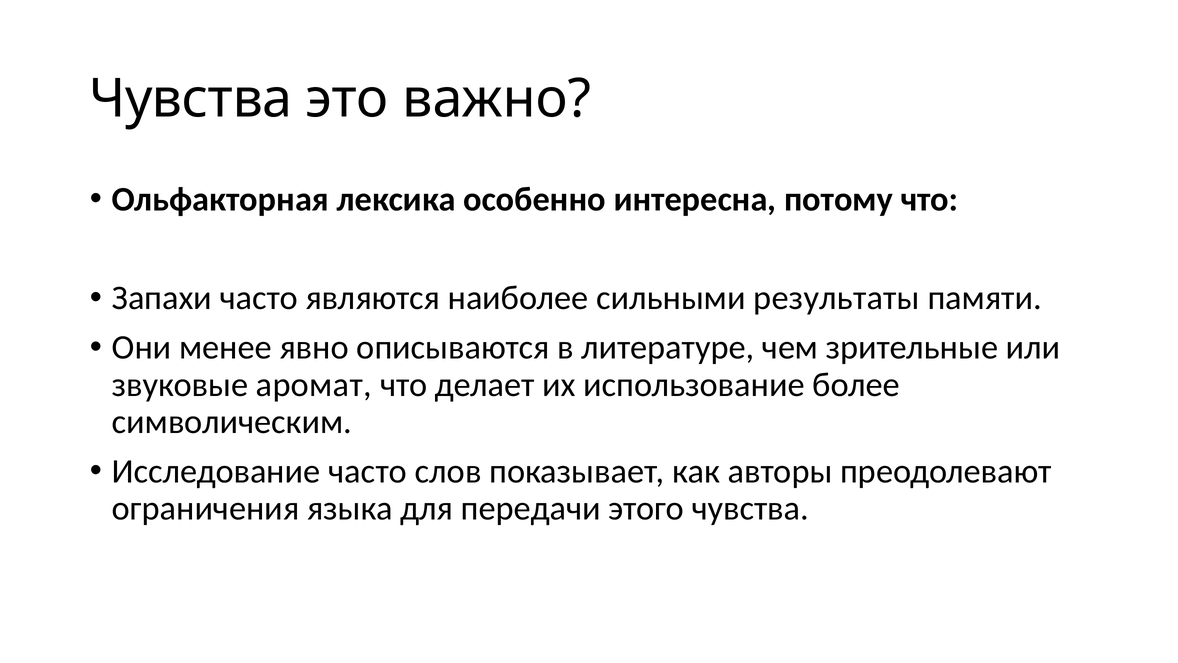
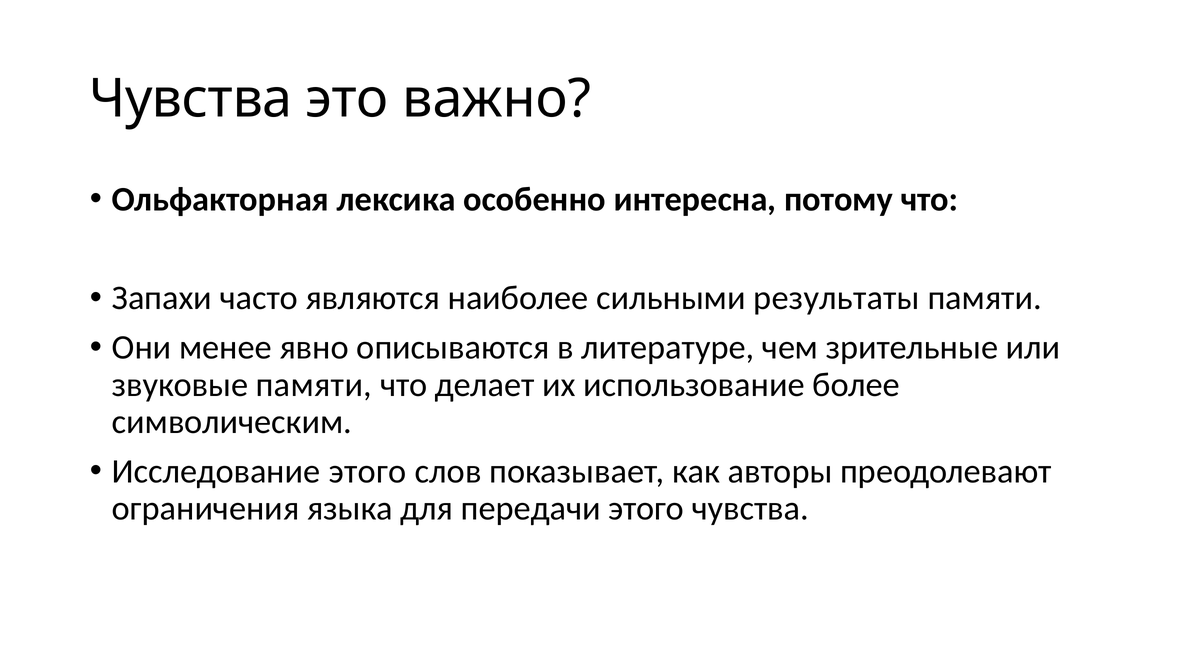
звуковые аромат: аромат -> памяти
Исследование часто: часто -> этого
